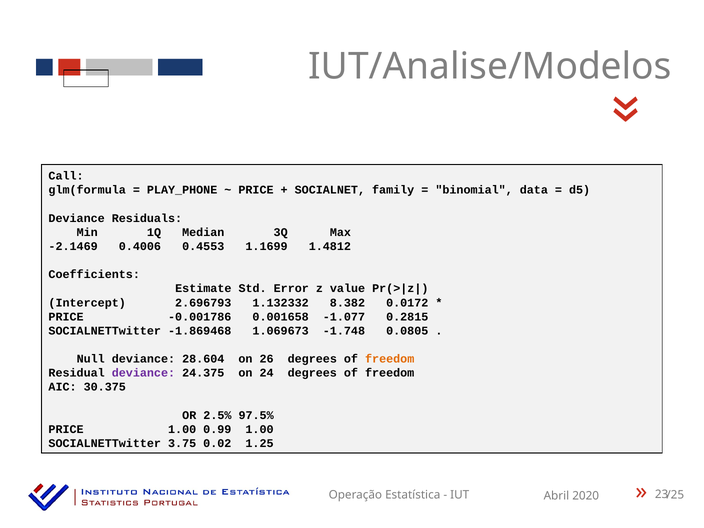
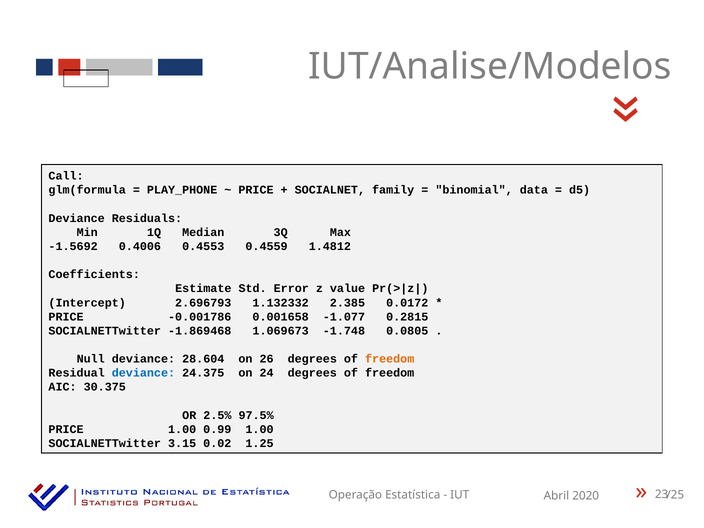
-2.1469: -2.1469 -> -1.5692
1.1699: 1.1699 -> 0.4559
8.382: 8.382 -> 2.385
deviance at (143, 373) colour: purple -> blue
3.75: 3.75 -> 3.15
